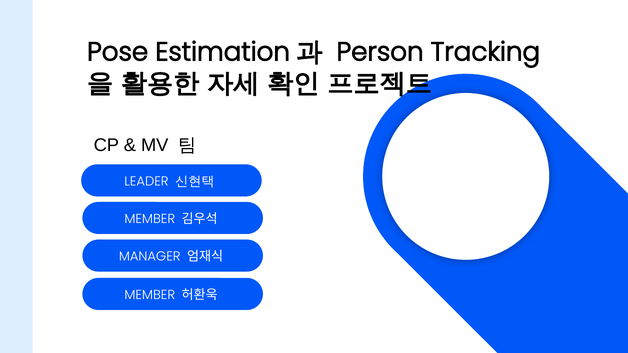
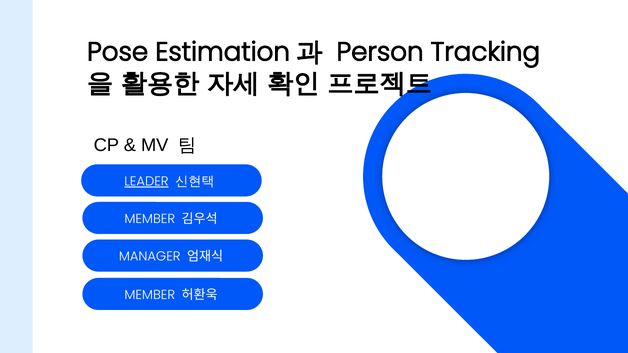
LEADER underline: none -> present
